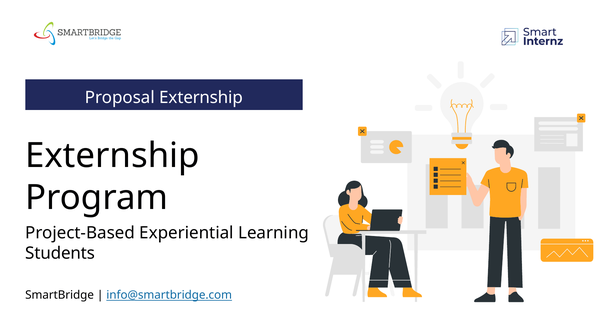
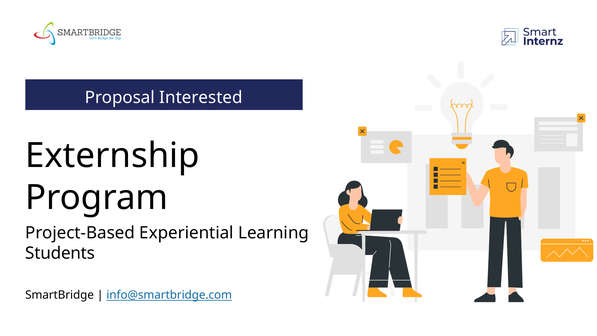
Proposal Externship: Externship -> Interested
